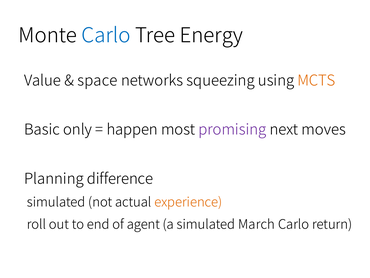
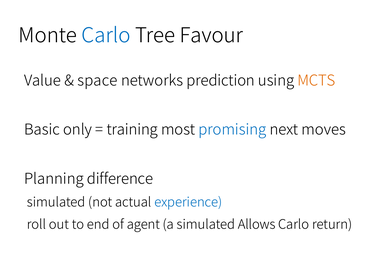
Energy: Energy -> Favour
squeezing: squeezing -> prediction
happen: happen -> training
promising colour: purple -> blue
experience colour: orange -> blue
March: March -> Allows
